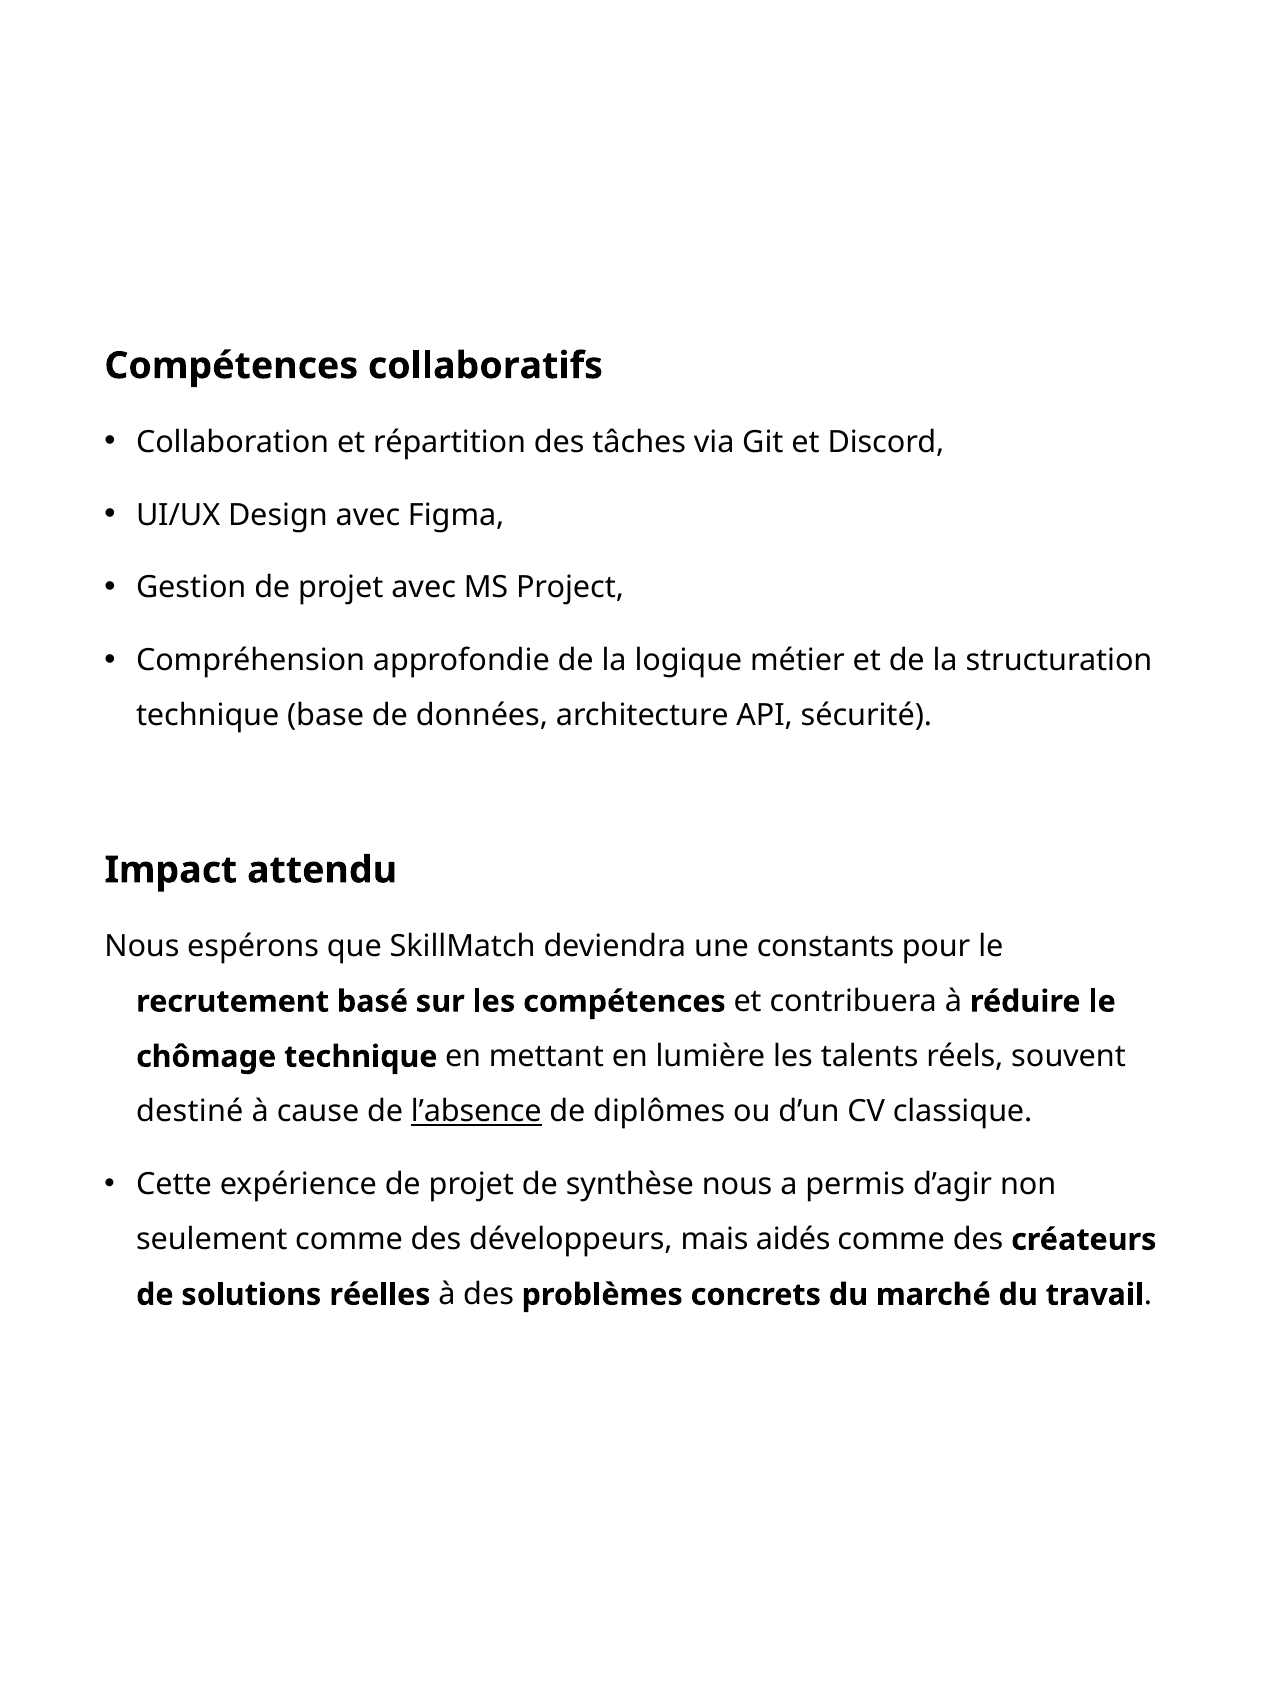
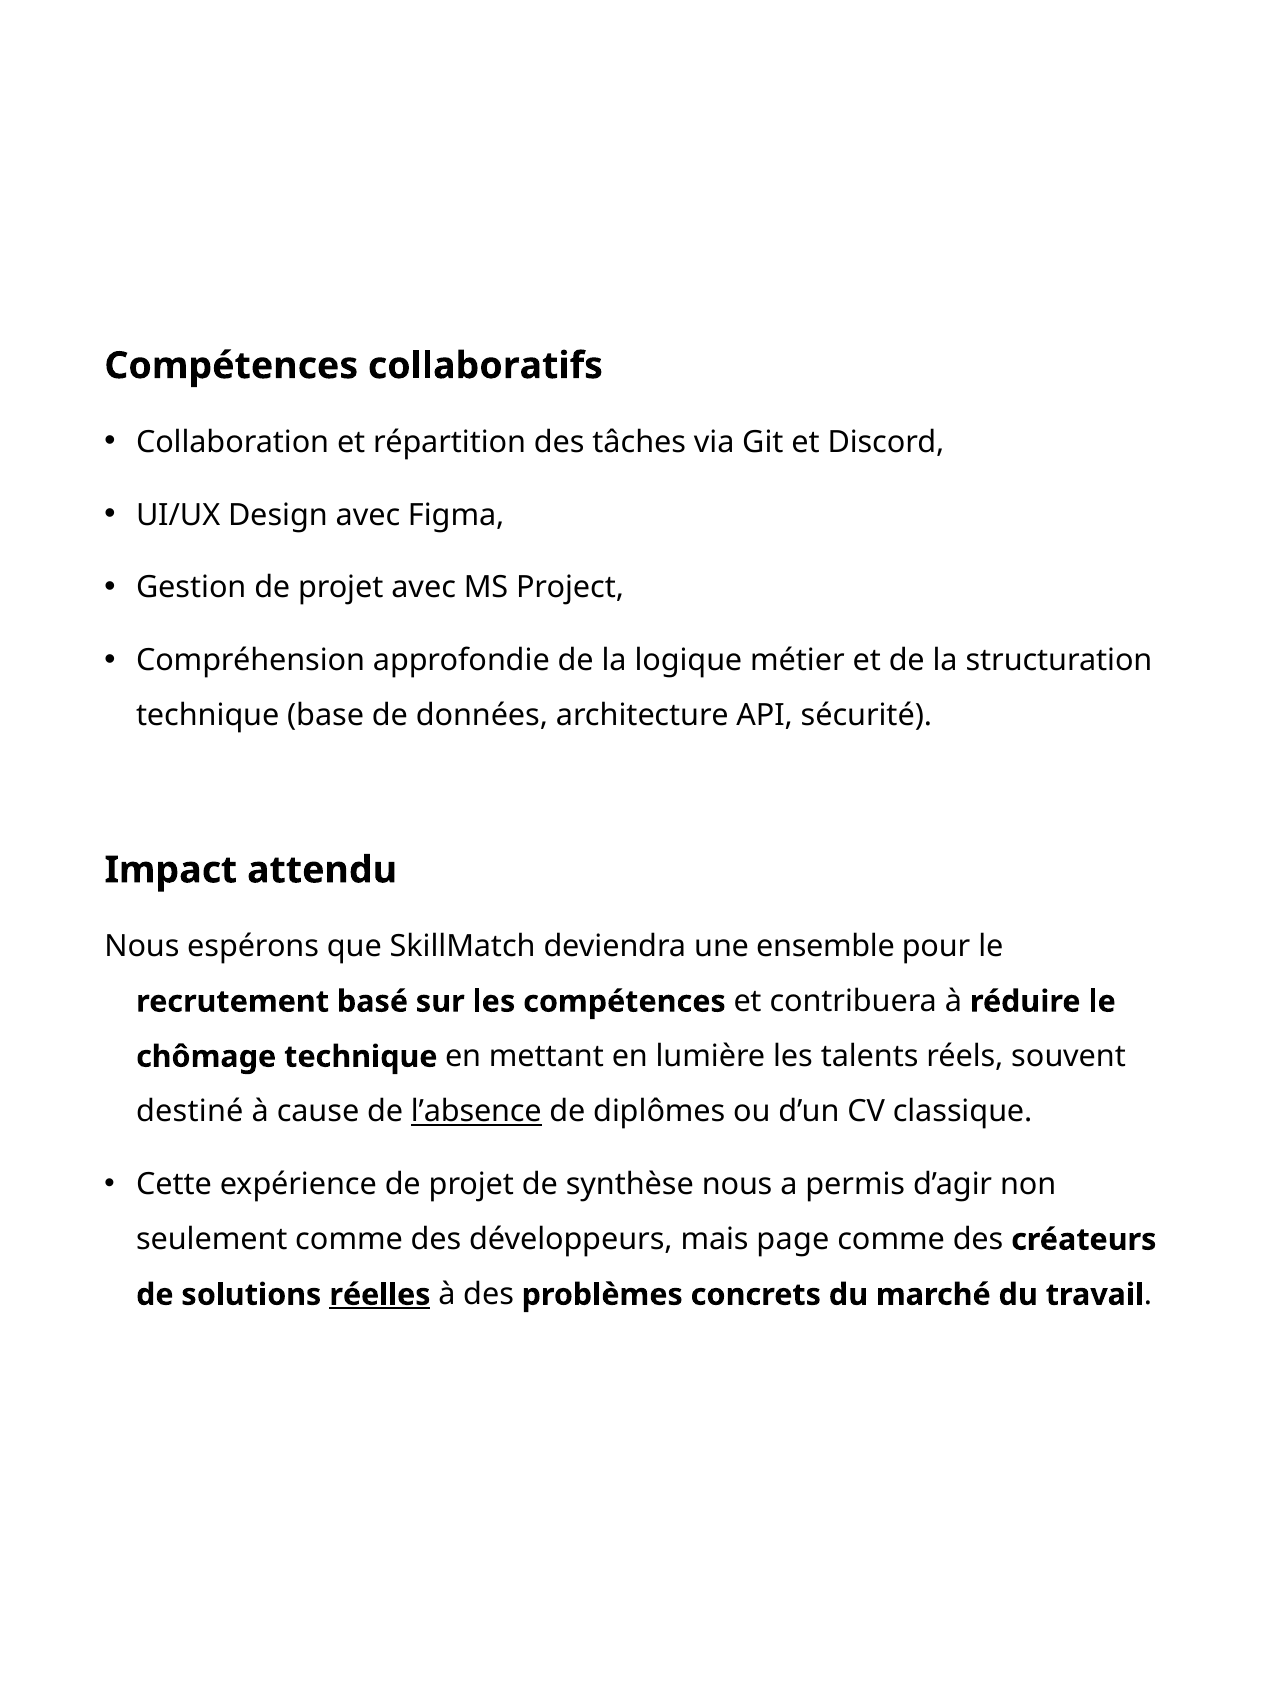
constants: constants -> ensemble
aidés: aidés -> page
réelles underline: none -> present
